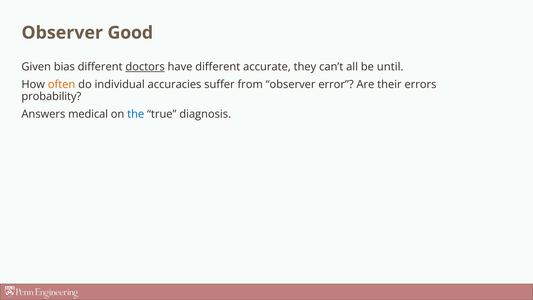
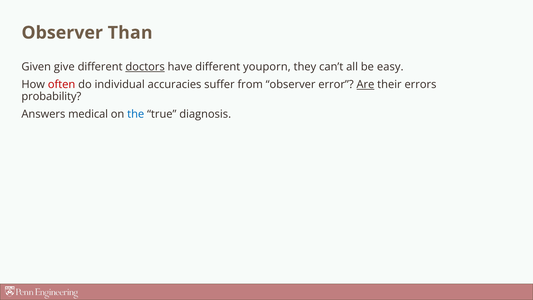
Good: Good -> Than
bias: bias -> give
accurate: accurate -> youporn
until: until -> easy
often colour: orange -> red
Are underline: none -> present
